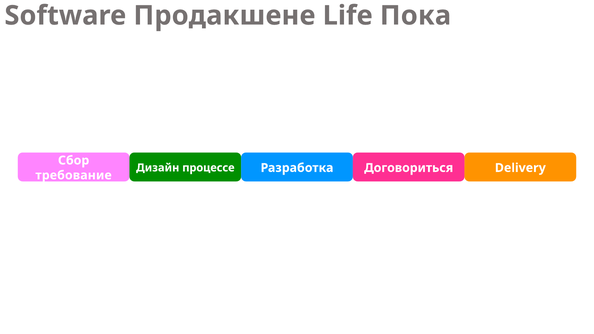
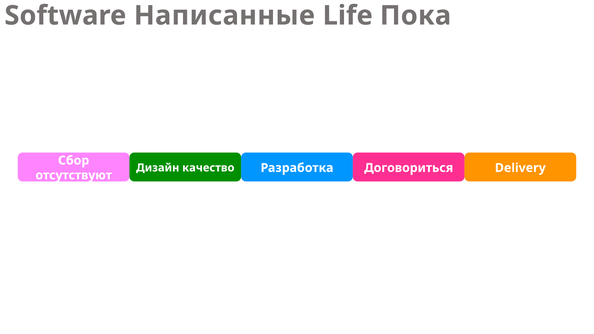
Продакшене: Продакшене -> Написанные
процессе: процессе -> качество
требование: требование -> отсутствуют
